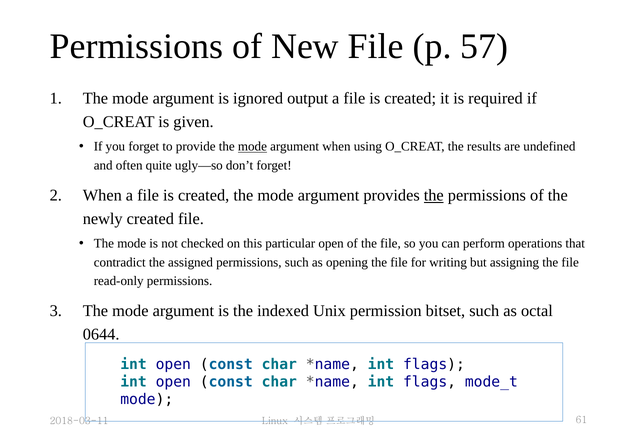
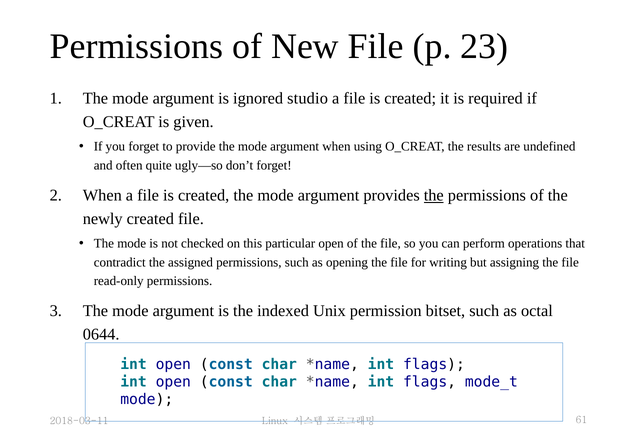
57: 57 -> 23
output: output -> studio
mode at (252, 147) underline: present -> none
